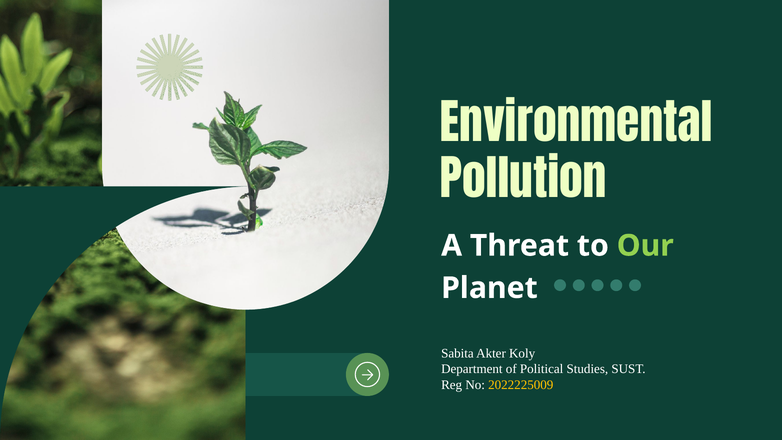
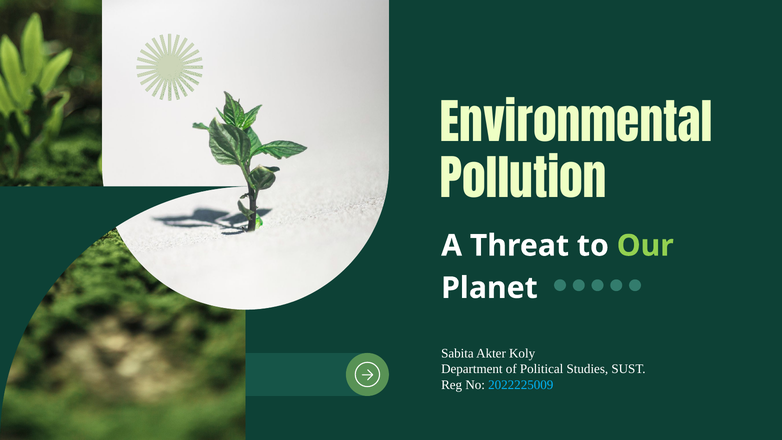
2022225009 colour: yellow -> light blue
